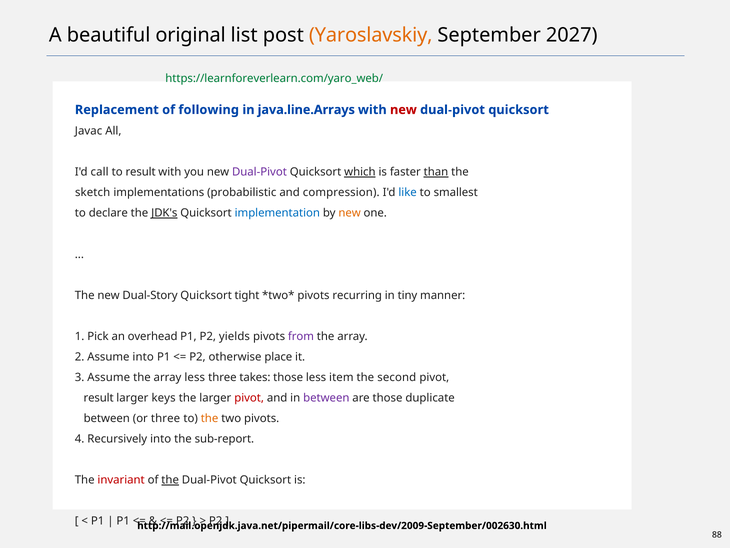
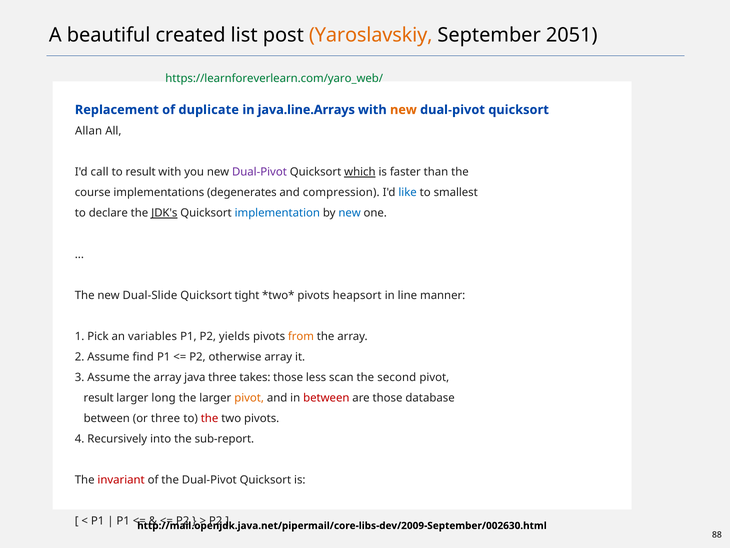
original: original -> created
2027: 2027 -> 2051
following: following -> duplicate
new at (403, 110) colour: red -> orange
Javac: Javac -> Allan
than underline: present -> none
sketch: sketch -> course
probabilistic: probabilistic -> degenerates
new at (350, 213) colour: orange -> blue
Dual-Story: Dual-Story -> Dual-Slide
recurring: recurring -> heapsort
tiny: tiny -> line
overhead: overhead -> variables
from colour: purple -> orange
Assume into: into -> find
otherwise place: place -> array
array less: less -> java
item: item -> scan
keys: keys -> long
pivot at (249, 398) colour: red -> orange
between at (326, 398) colour: purple -> red
duplicate: duplicate -> database
the at (210, 418) colour: orange -> red
the at (170, 480) underline: present -> none
